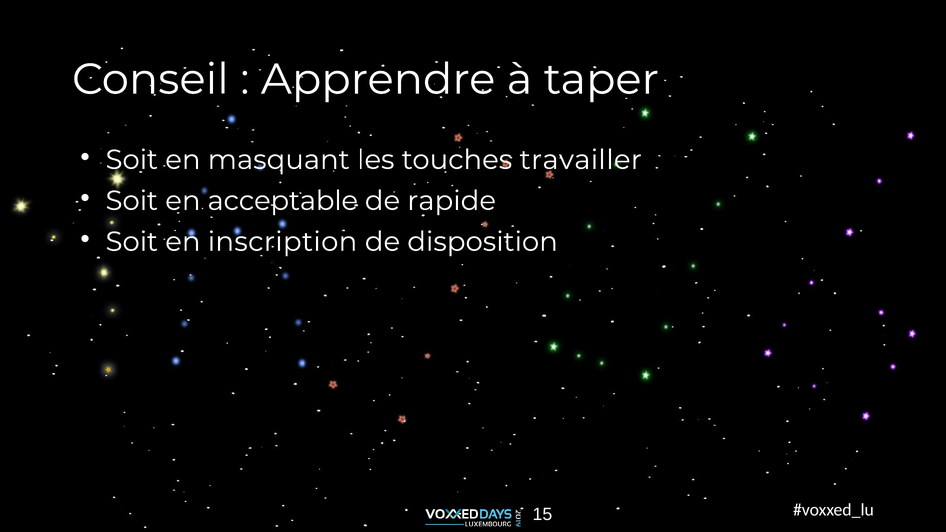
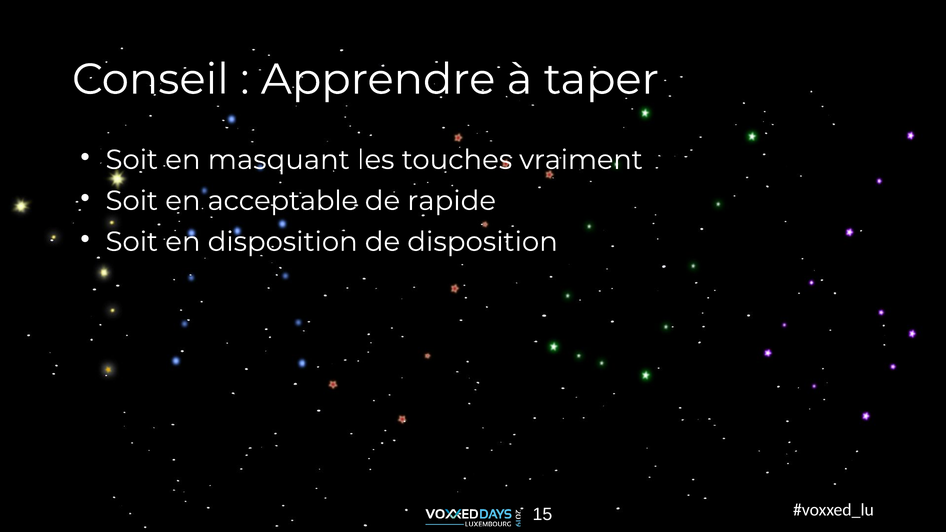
travailler: travailler -> vraiment
en inscription: inscription -> disposition
